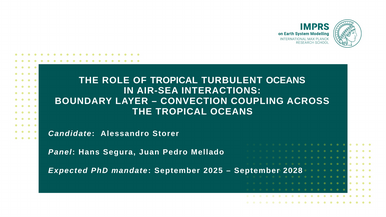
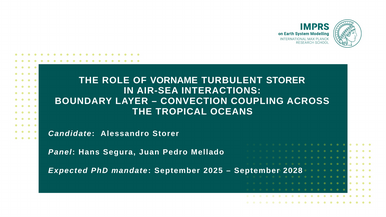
OF TROPICAL: TROPICAL -> VORNAME
TURBULENT OCEANS: OCEANS -> STORER
